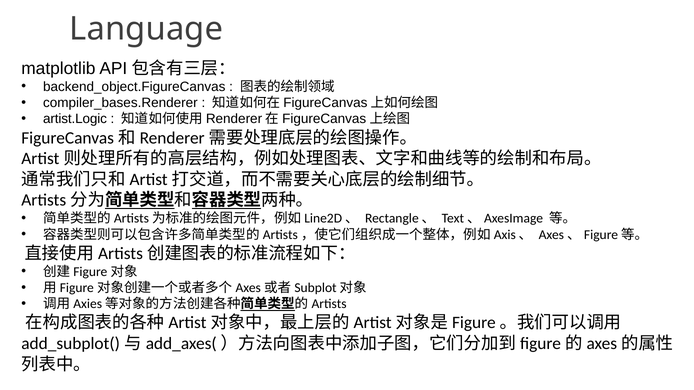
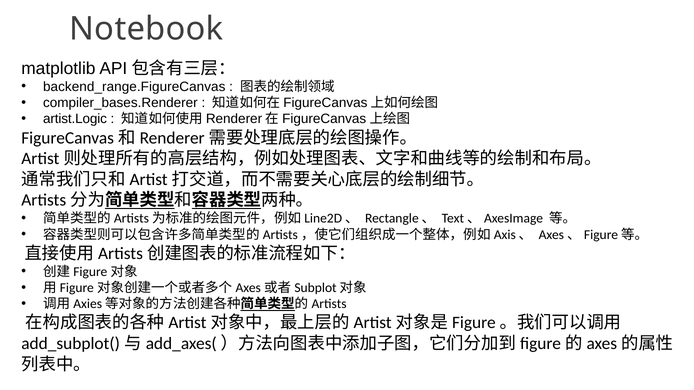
Language: Language -> Notebook
backend_object.FigureCanvas: backend_object.FigureCanvas -> backend_range.FigureCanvas
